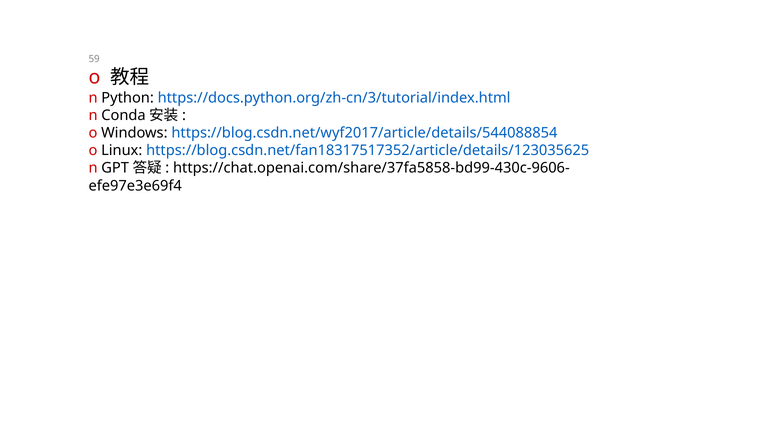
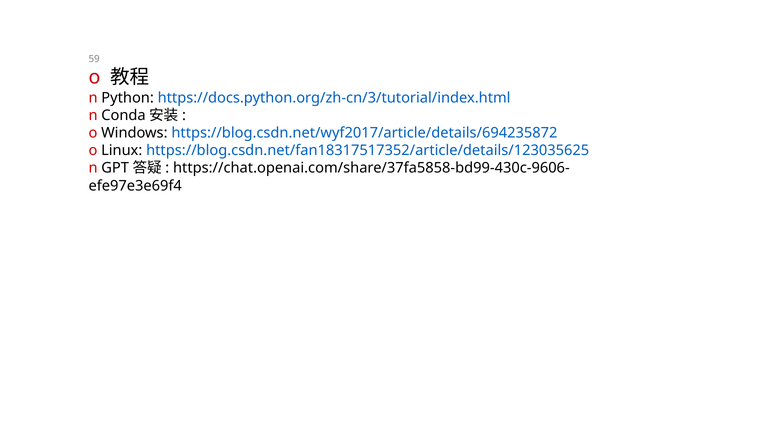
https://blog.csdn.net/wyf2017/article/details/544088854: https://blog.csdn.net/wyf2017/article/details/544088854 -> https://blog.csdn.net/wyf2017/article/details/694235872
